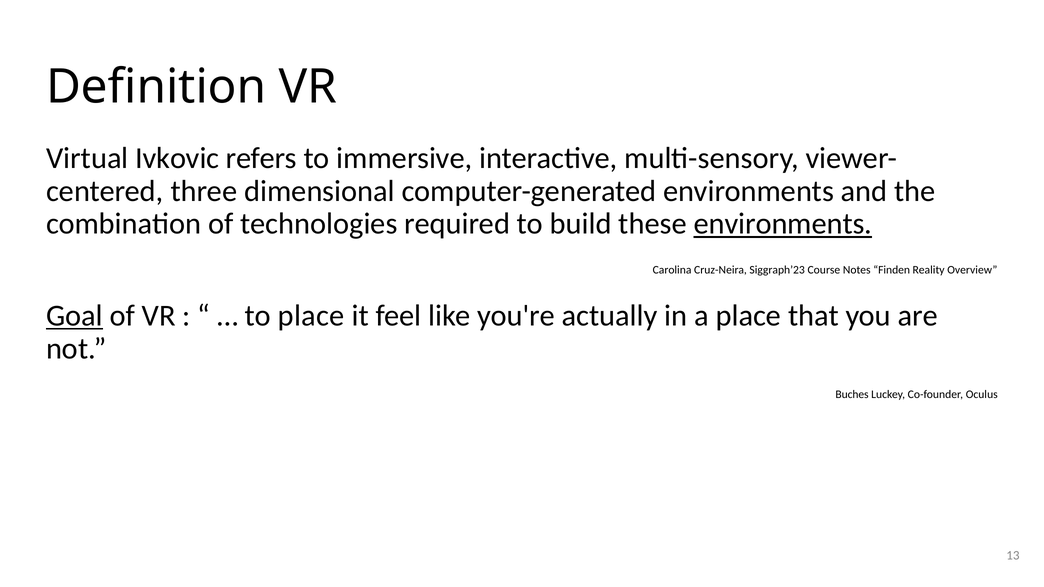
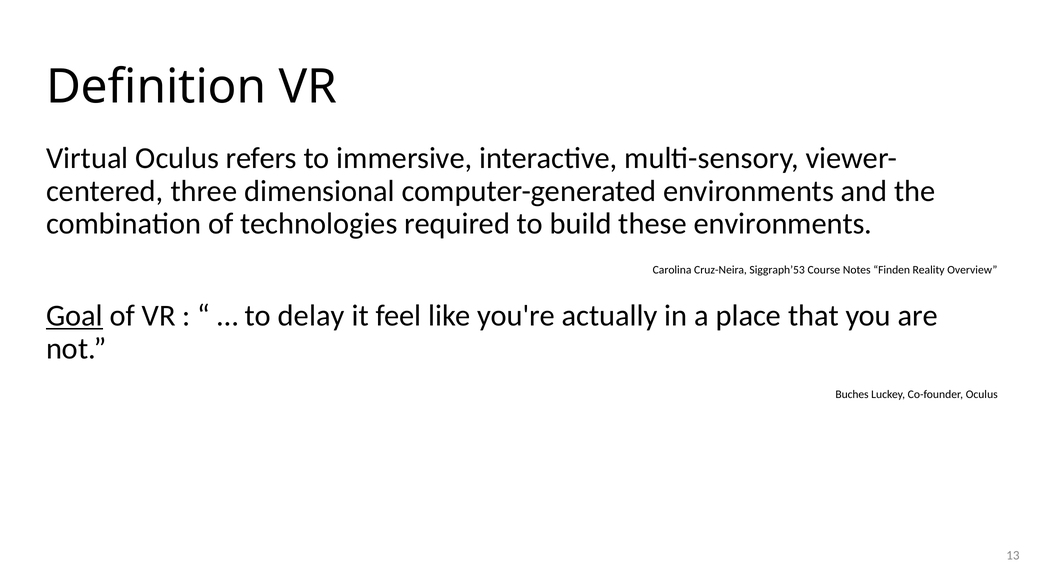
Virtual Ivkovic: Ivkovic -> Oculus
environments at (783, 224) underline: present -> none
Siggraph’23: Siggraph’23 -> Siggraph’53
to place: place -> delay
